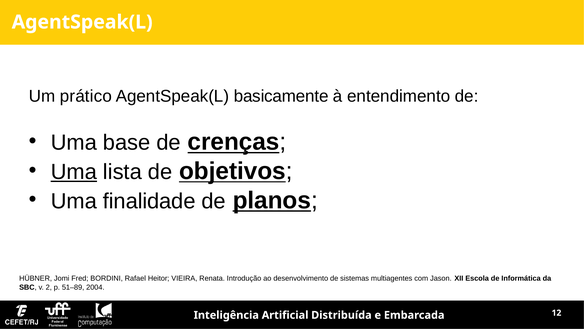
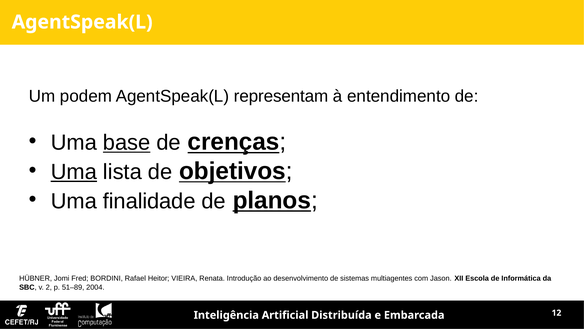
prático: prático -> podem
basicamente: basicamente -> representam
base underline: none -> present
